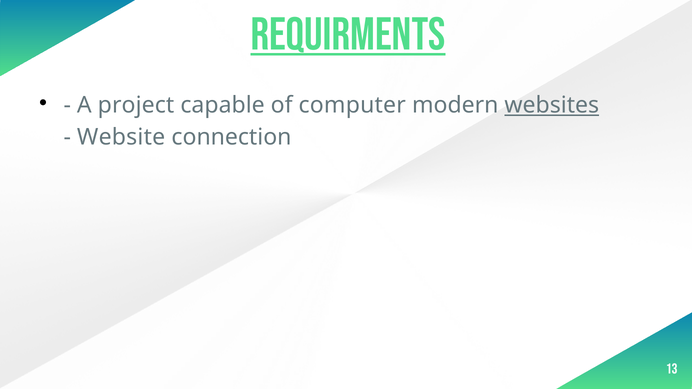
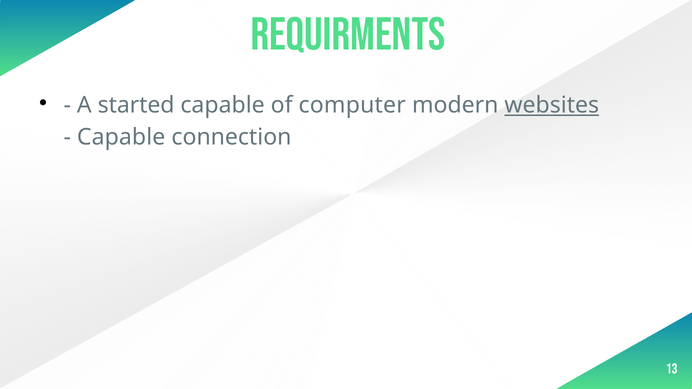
Requirments underline: present -> none
project: project -> started
Website at (121, 137): Website -> Capable
